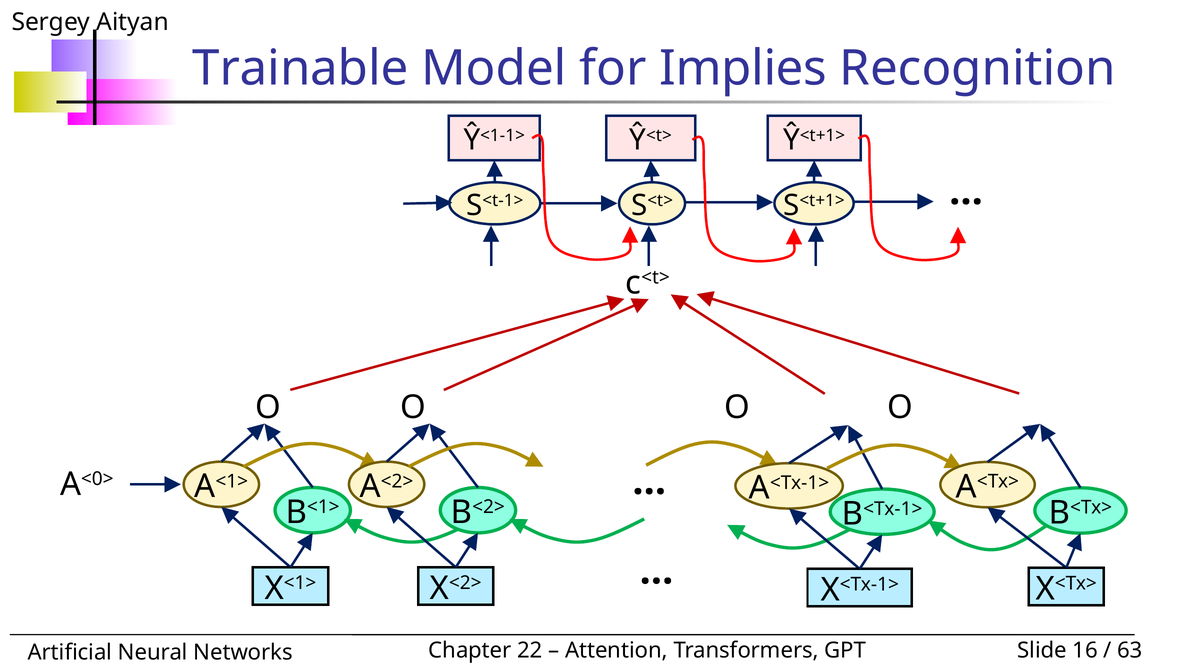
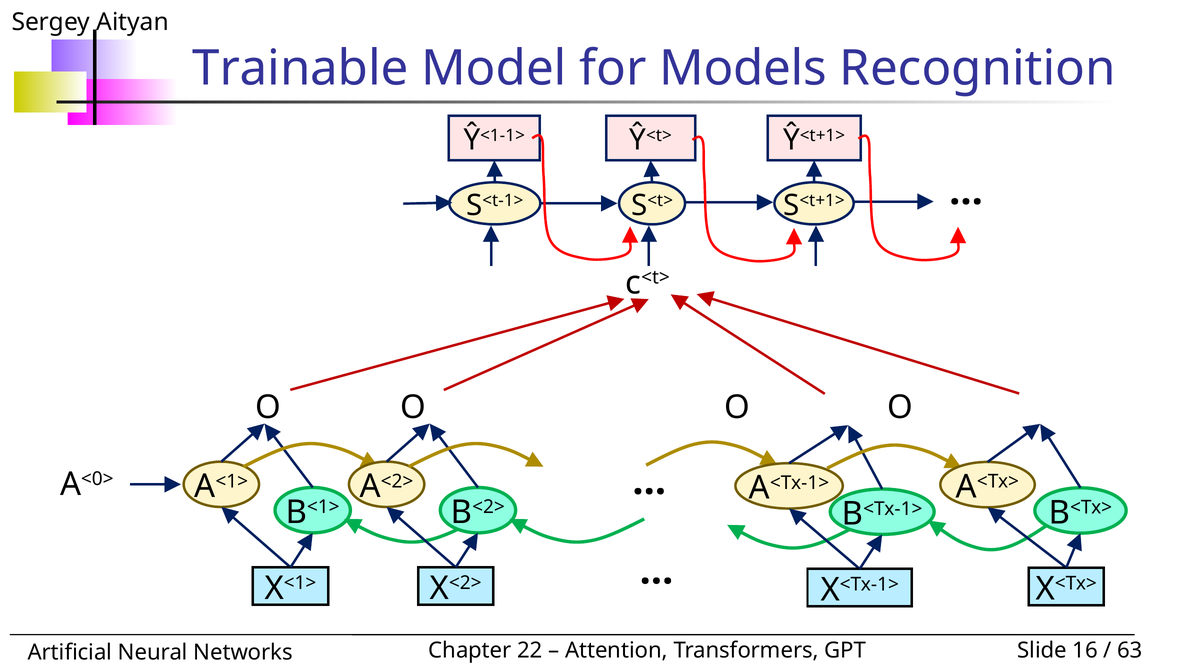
Implies: Implies -> Models
